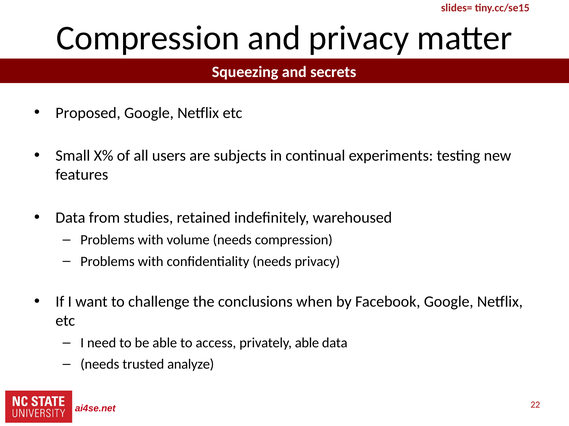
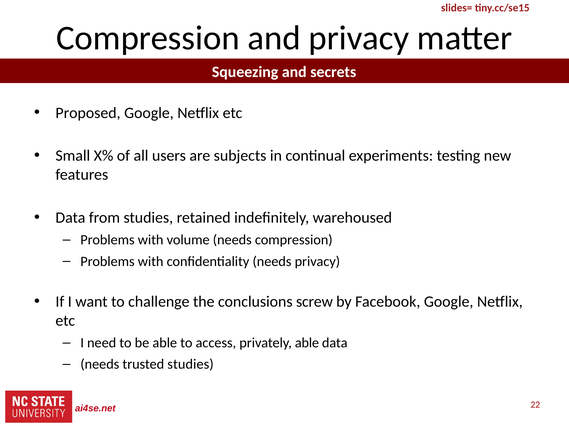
when: when -> screw
trusted analyze: analyze -> studies
